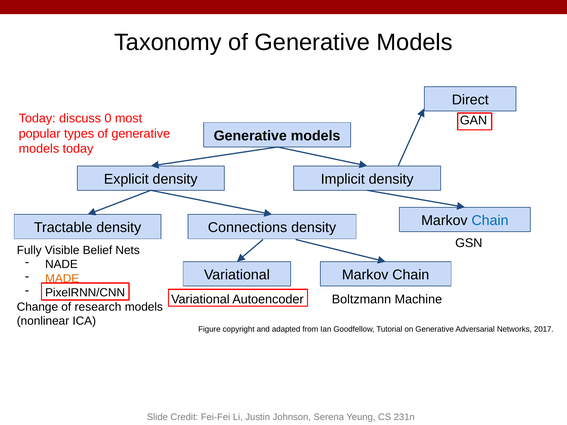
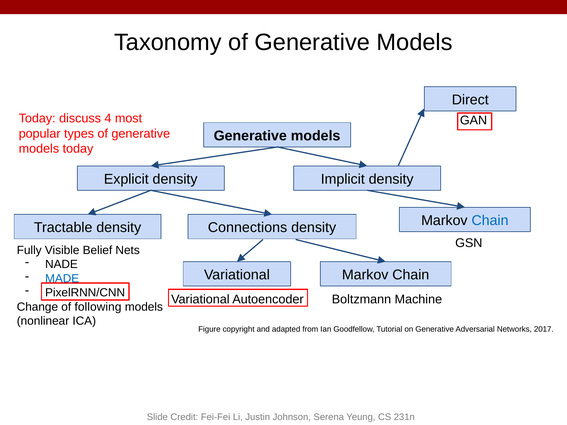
0: 0 -> 4
MADE colour: orange -> blue
research: research -> following
